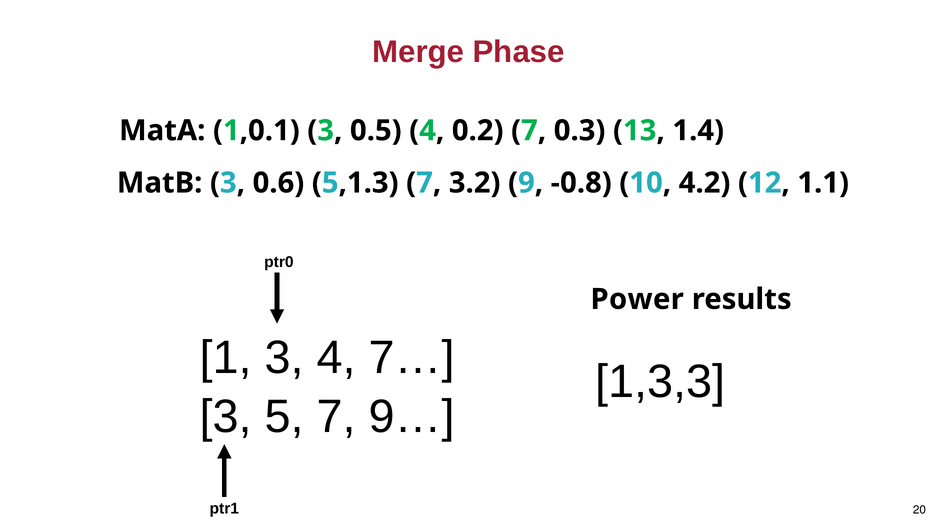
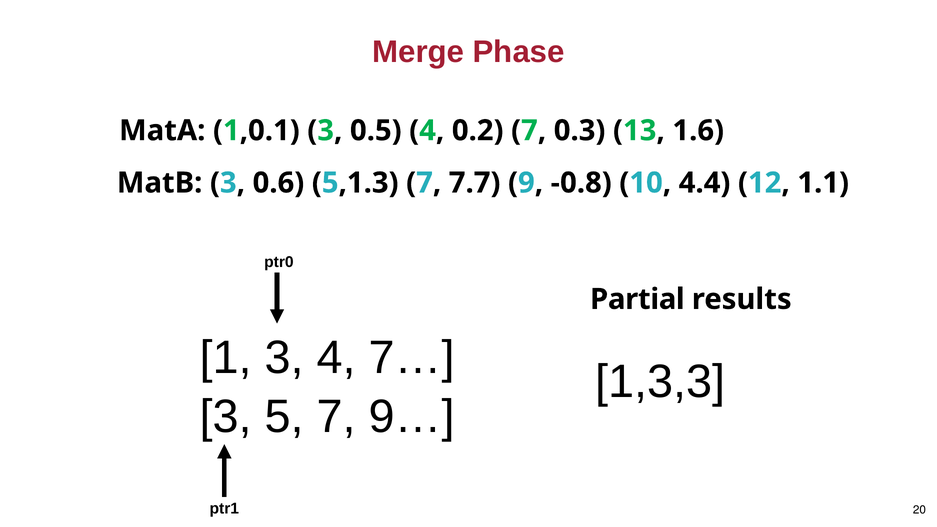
1.4: 1.4 -> 1.6
3.2: 3.2 -> 7.7
4.2: 4.2 -> 4.4
Power: Power -> Partial
